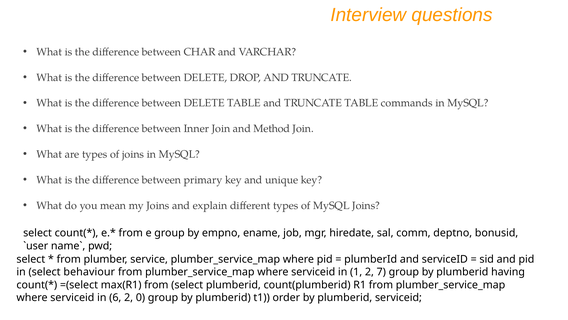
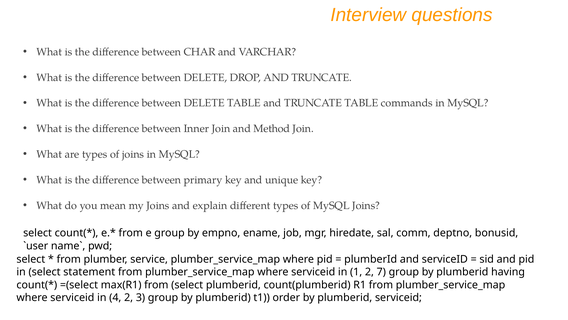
behaviour: behaviour -> statement
6: 6 -> 4
0: 0 -> 3
